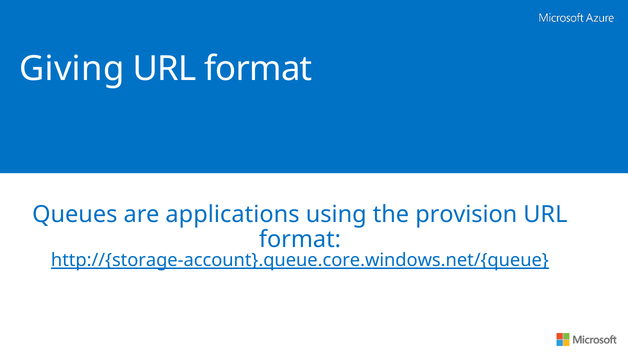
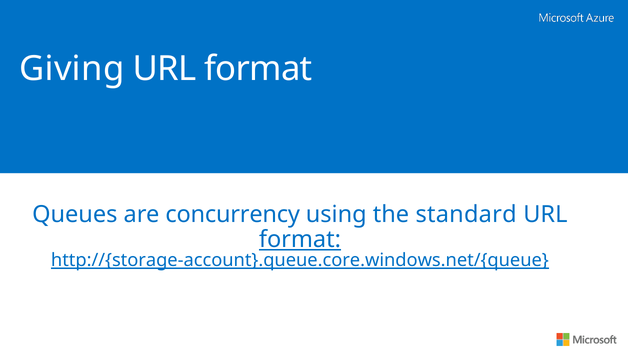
applications: applications -> concurrency
provision: provision -> standard
format at (300, 240) underline: none -> present
